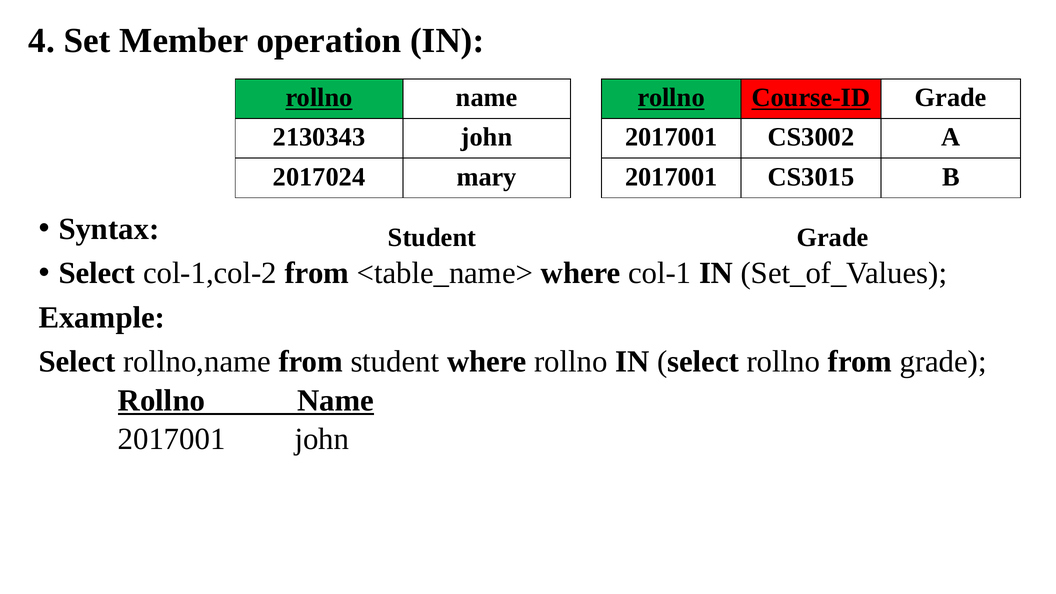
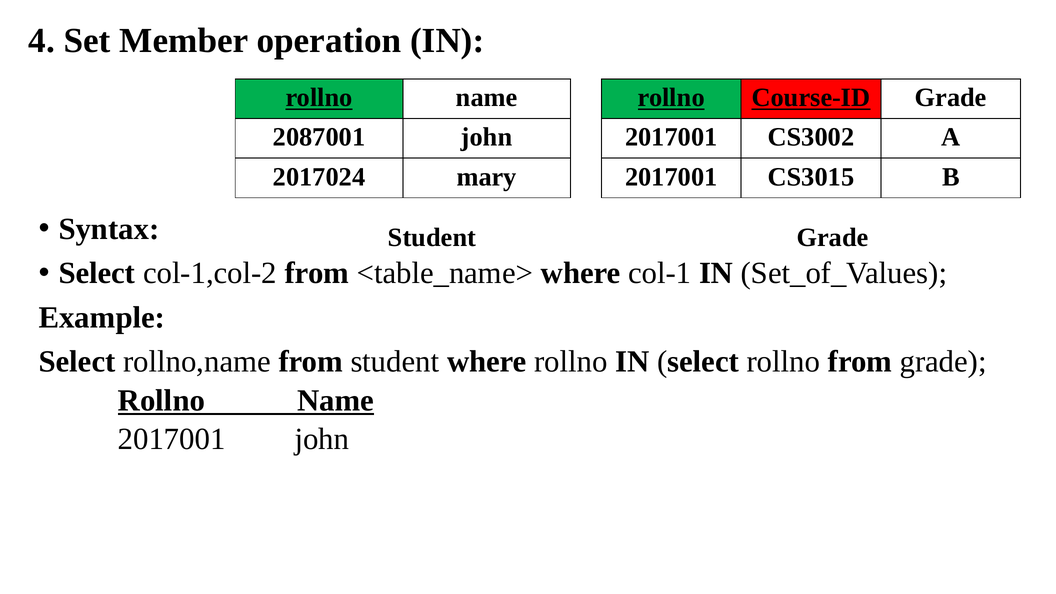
2130343: 2130343 -> 2087001
